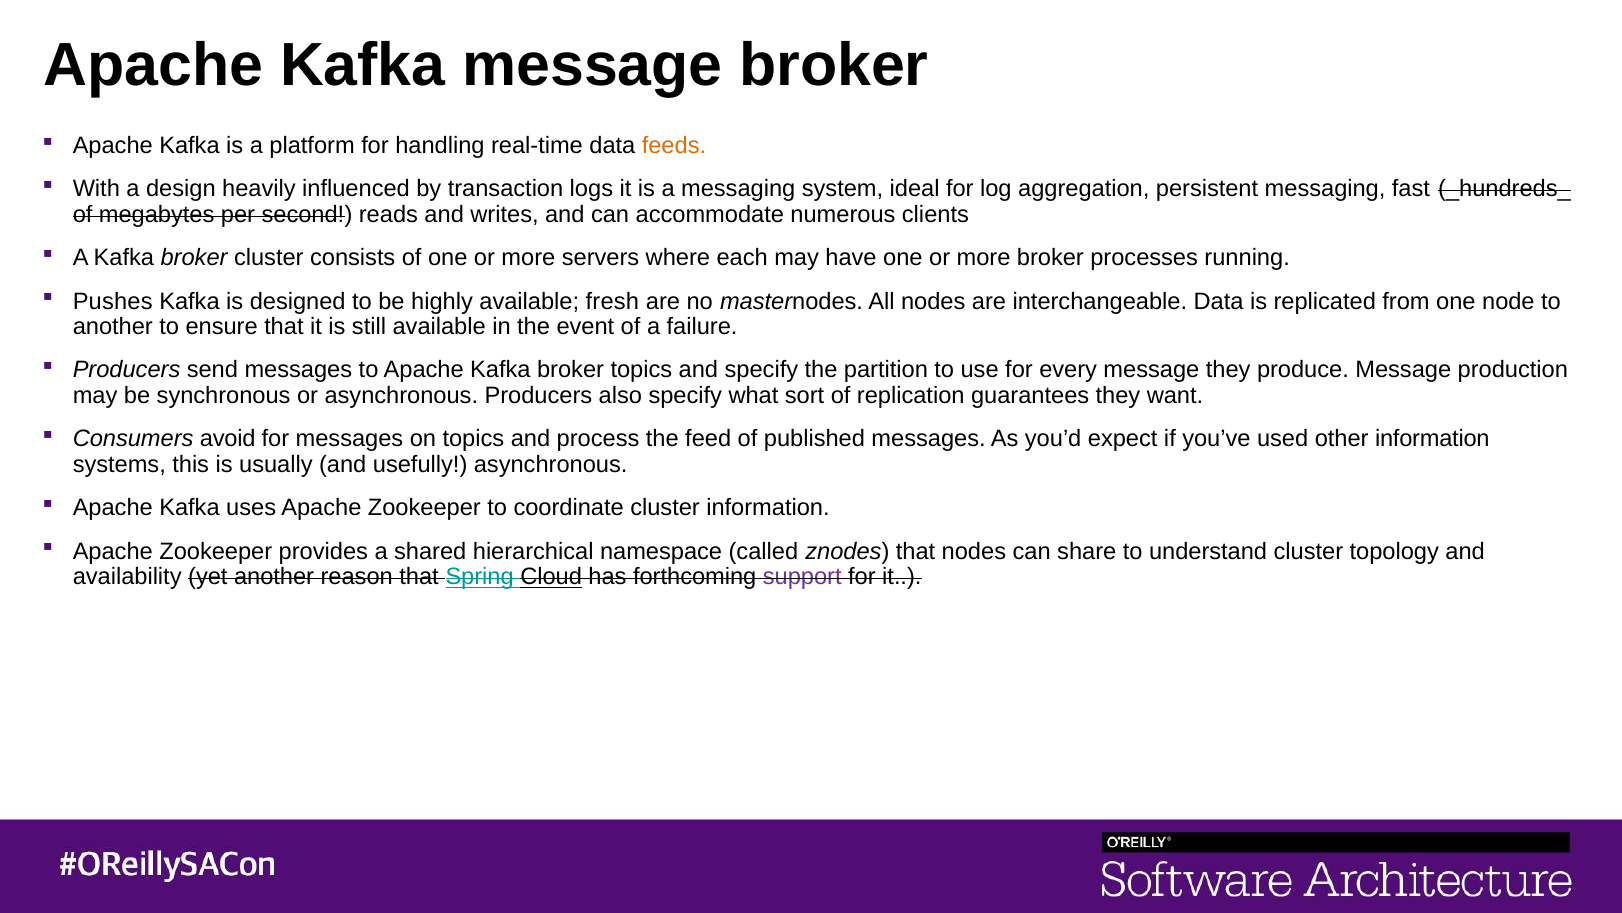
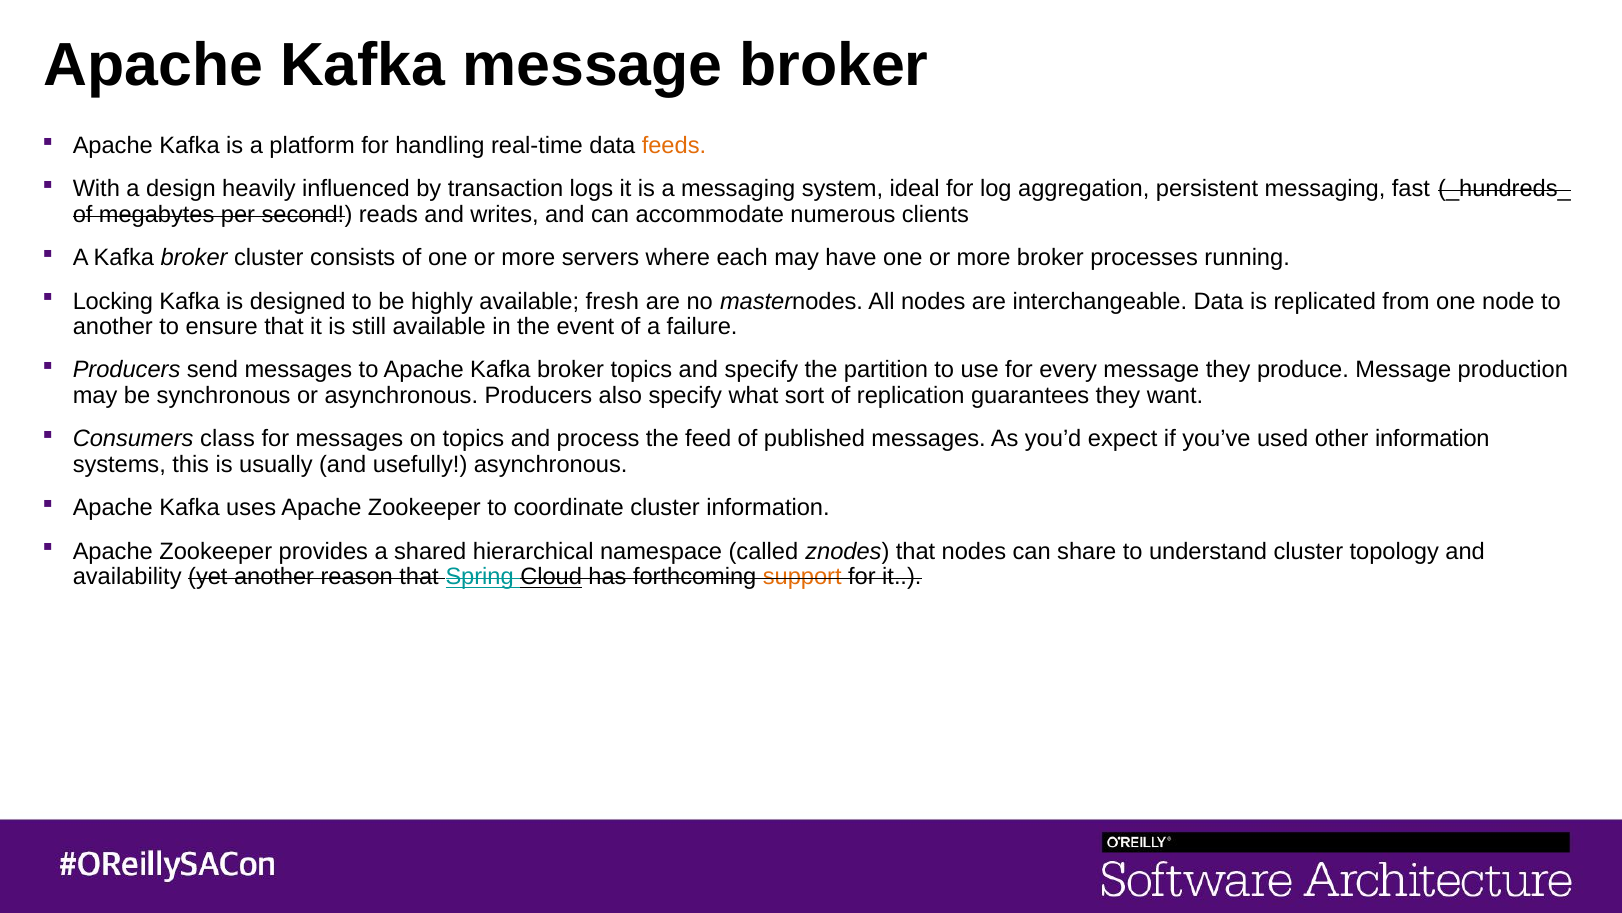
Pushes: Pushes -> Locking
avoid: avoid -> class
support colour: purple -> orange
